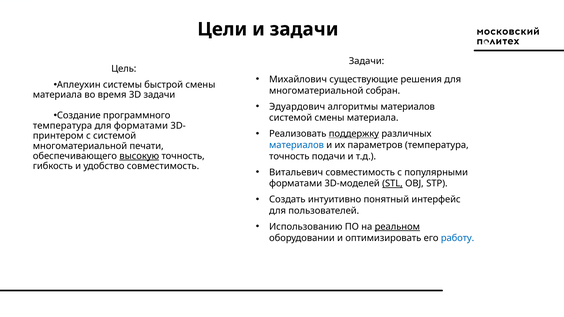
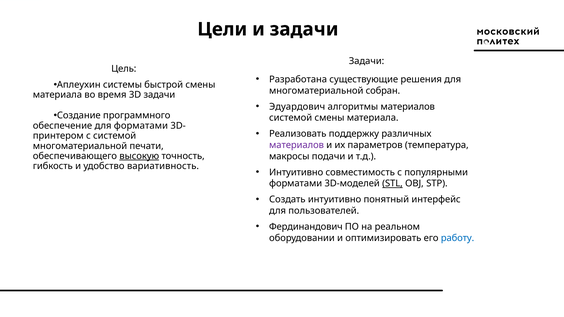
Михайлович: Михайлович -> Разработана
температура at (62, 126): температура -> обеспечение
поддержку underline: present -> none
материалов at (297, 145) colour: blue -> purple
точность at (289, 156): точность -> макросы
удобство совместимость: совместимость -> вариативность
Витальевич at (296, 172): Витальевич -> Интуитивно
Использованию: Использованию -> Фердинандович
реальном underline: present -> none
